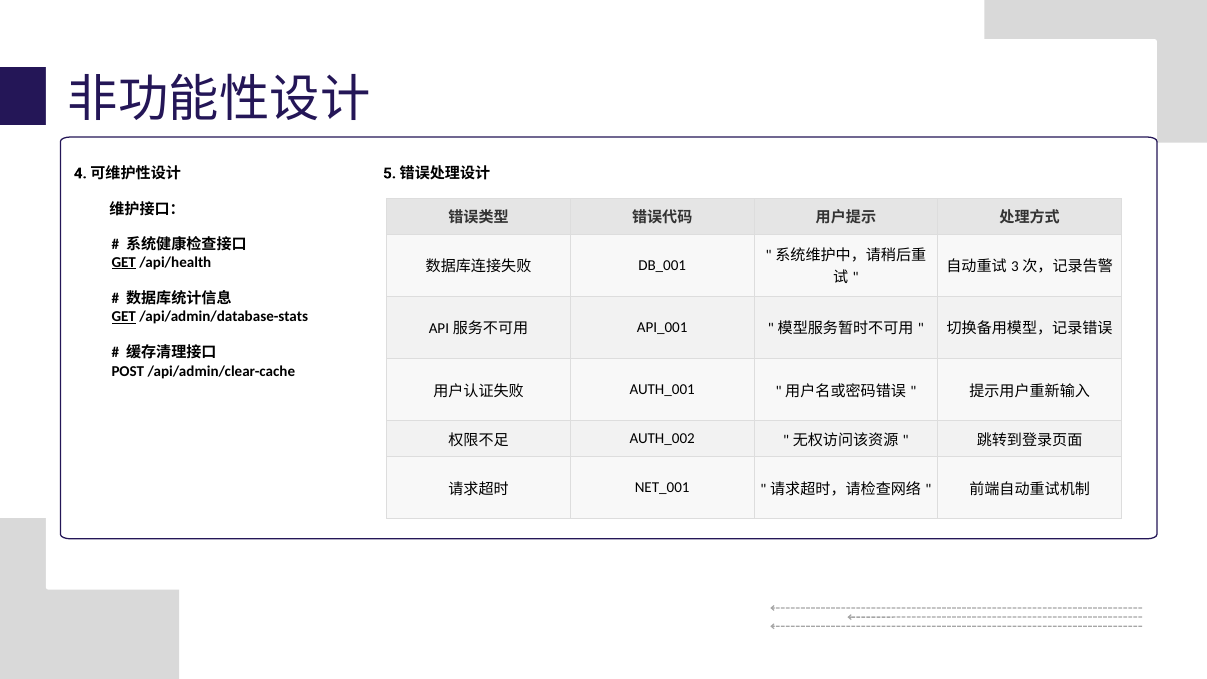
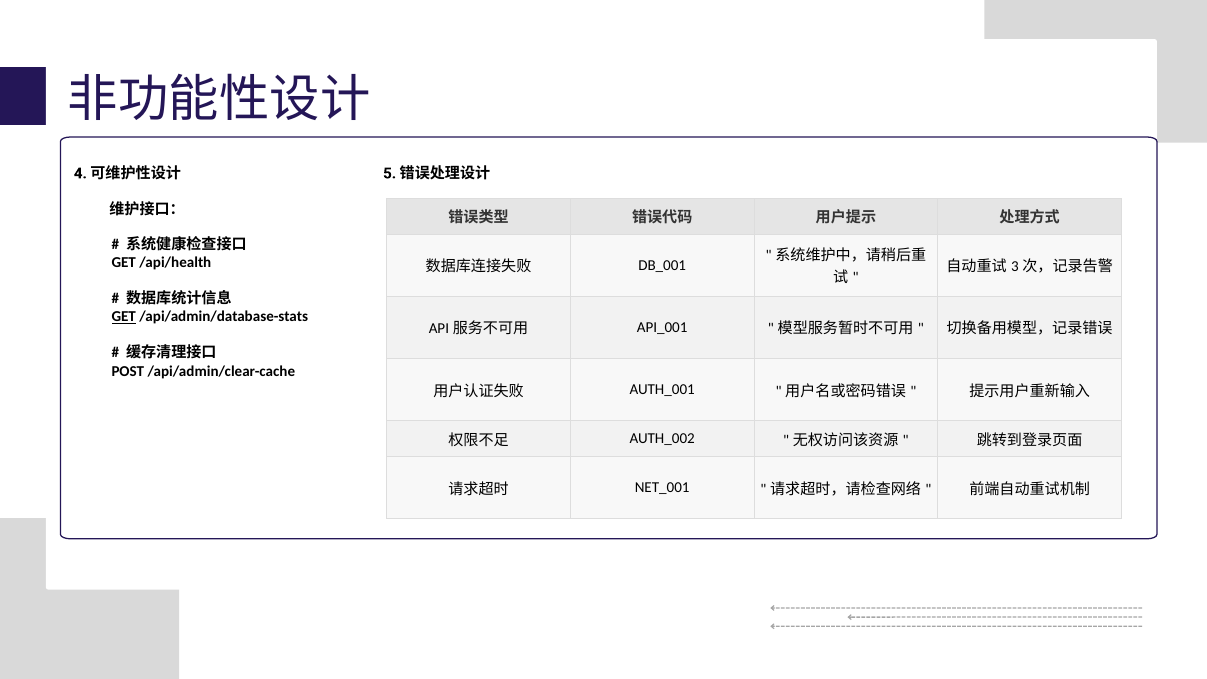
GET at (124, 262) underline: present -> none
